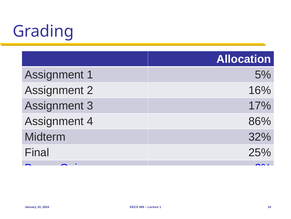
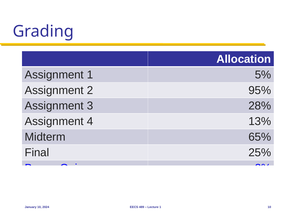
16%: 16% -> 95%
17%: 17% -> 28%
86%: 86% -> 13%
32%: 32% -> 65%
